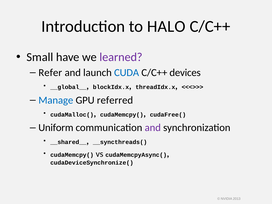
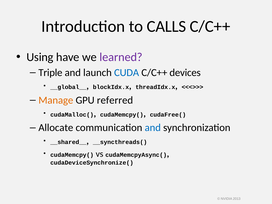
HALO: HALO -> CALLS
Small: Small -> Using
Refer: Refer -> Triple
Manage colour: blue -> orange
Uniform: Uniform -> Allocate
and at (153, 128) colour: purple -> blue
